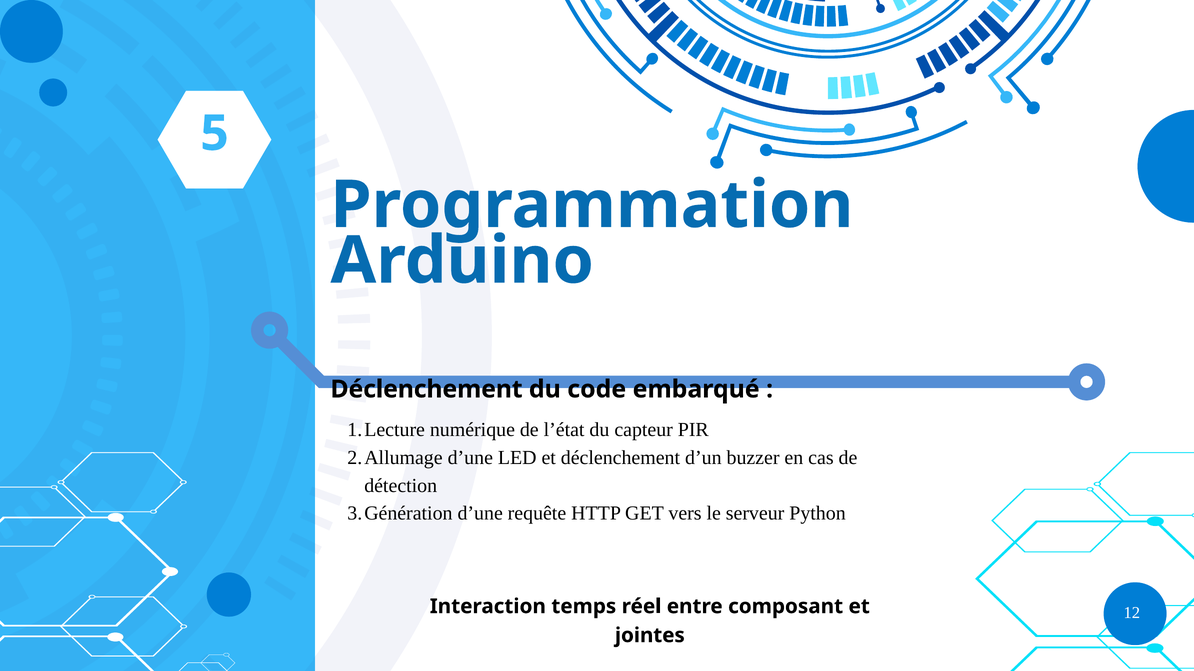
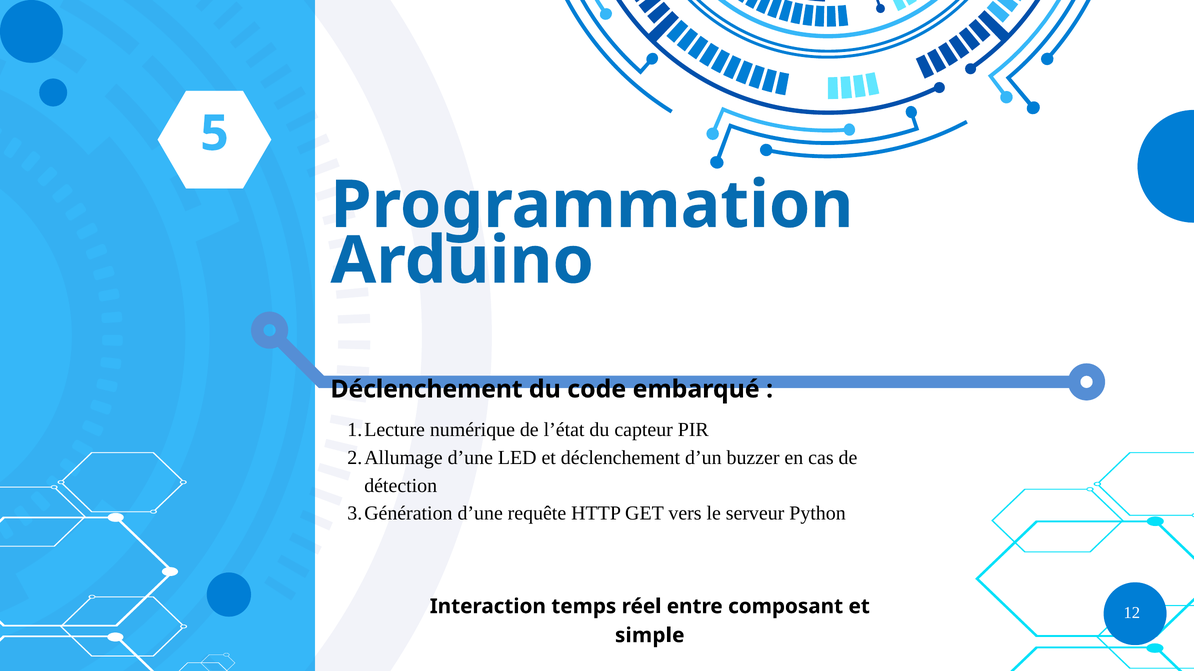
jointes: jointes -> simple
